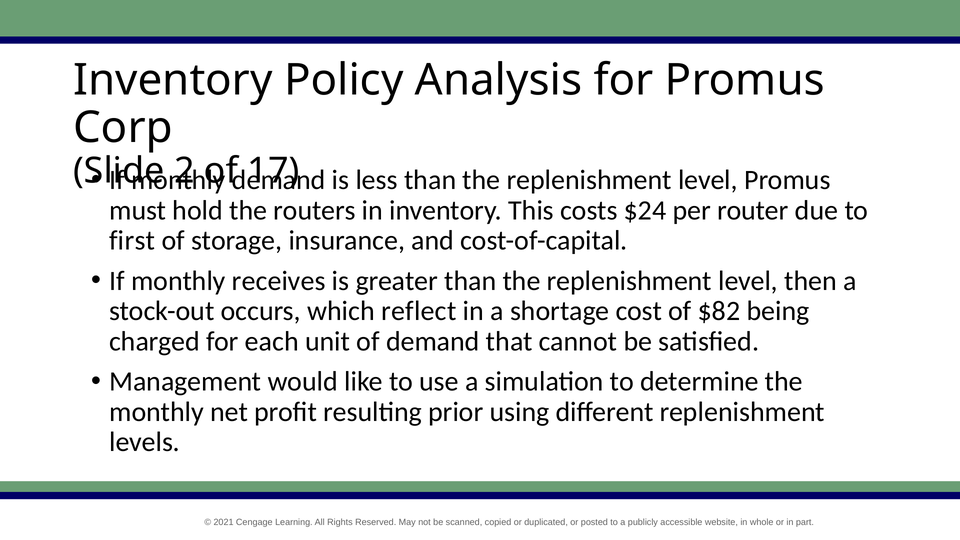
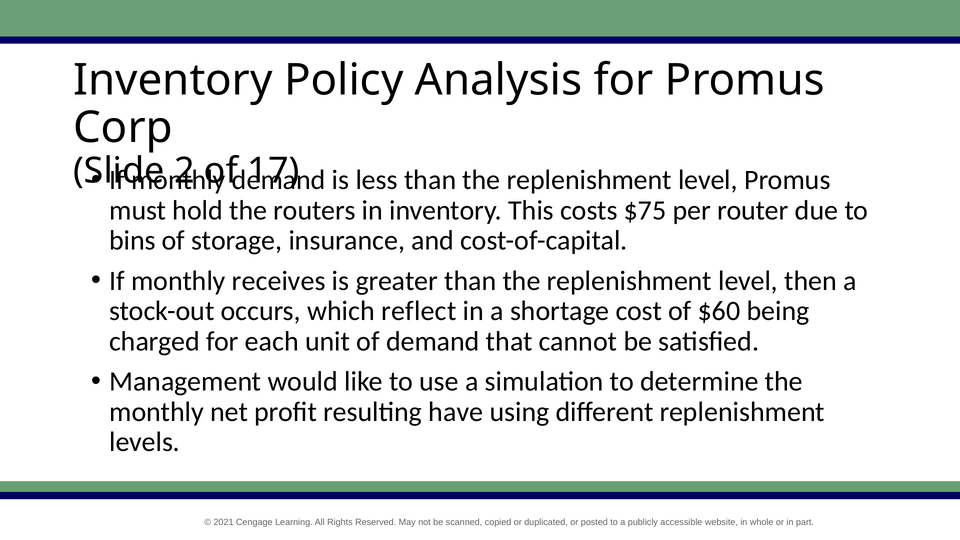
$24: $24 -> $75
first: first -> bins
$82: $82 -> $60
prior: prior -> have
